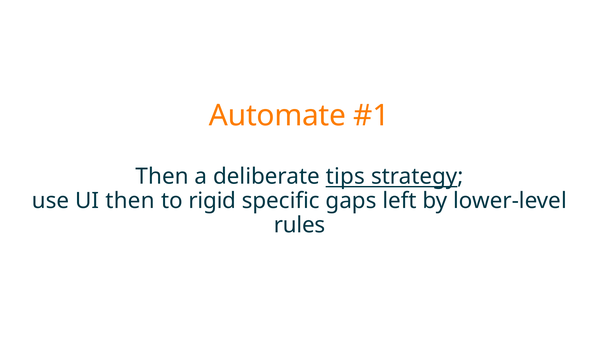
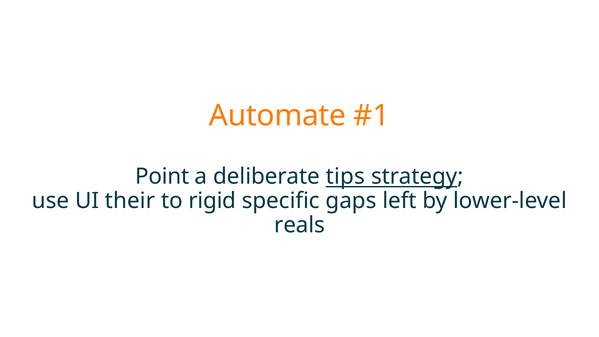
Then at (162, 176): Then -> Point
UI then: then -> their
rules: rules -> reals
